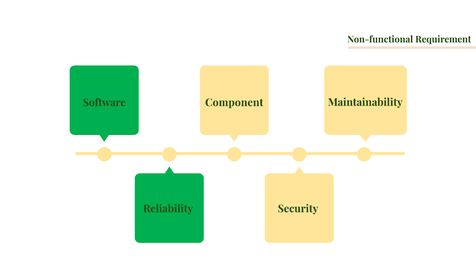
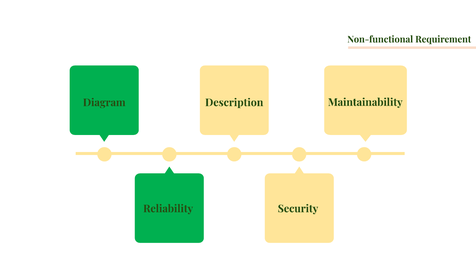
Software: Software -> Diagram
Component: Component -> Description
